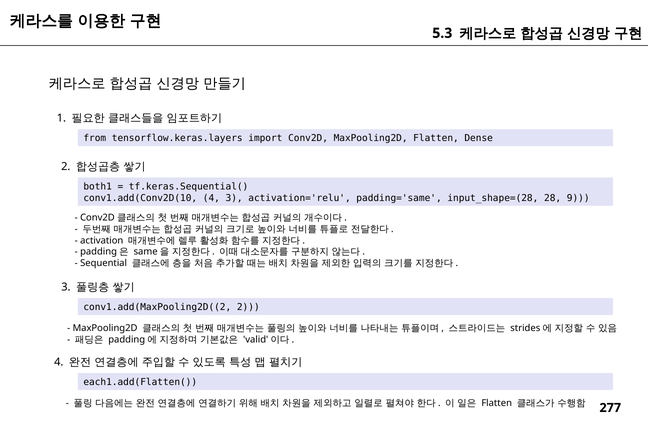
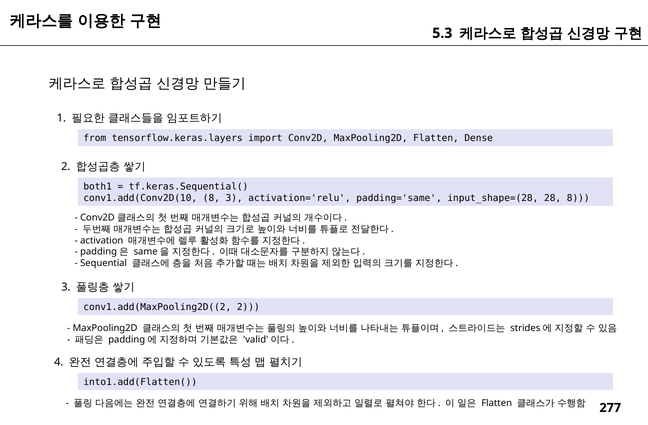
conv1.add(Conv2D(10 4: 4 -> 8
28 9: 9 -> 8
each1.add(Flatten(: each1.add(Flatten( -> into1.add(Flatten(
